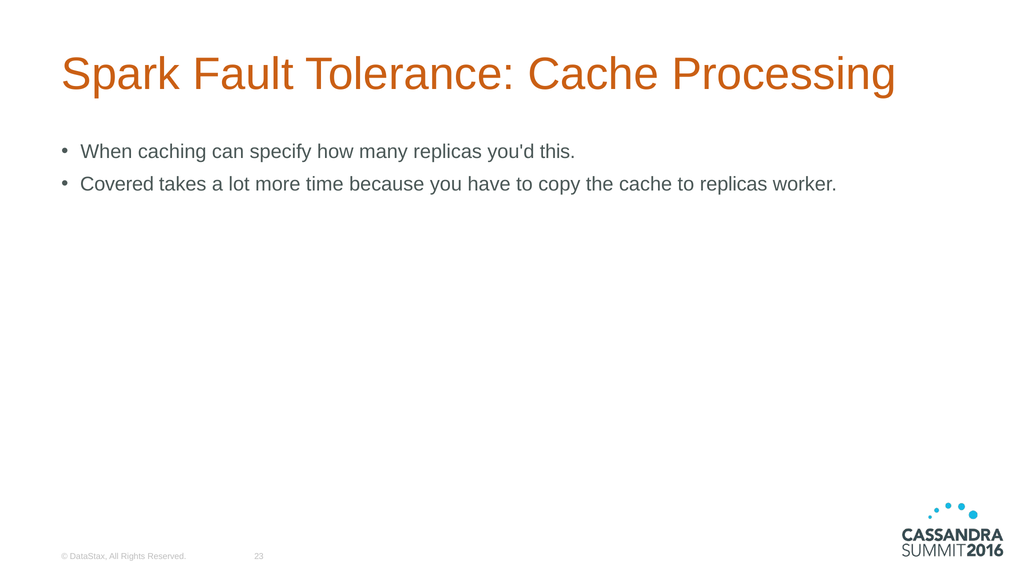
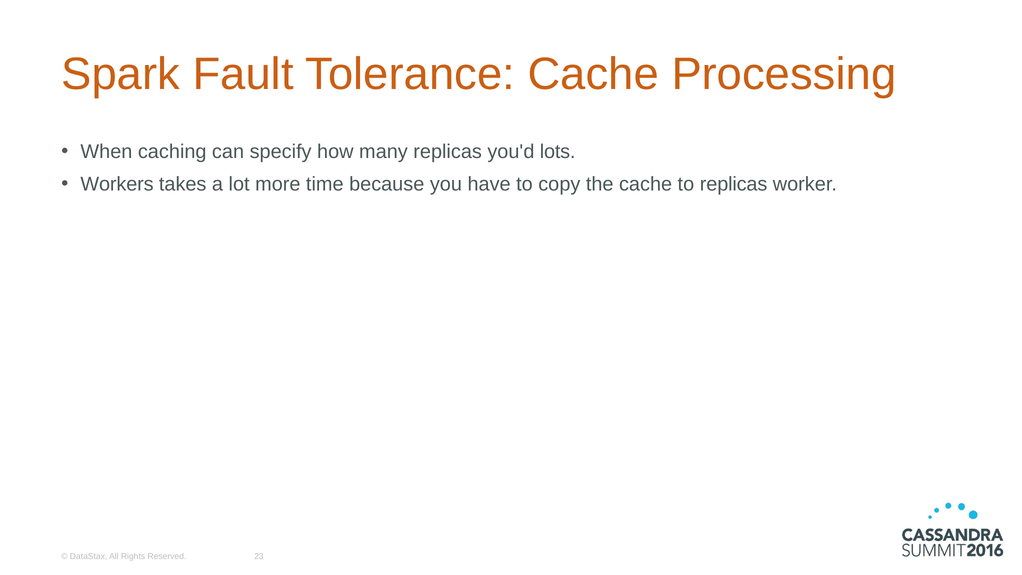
this: this -> lots
Covered: Covered -> Workers
